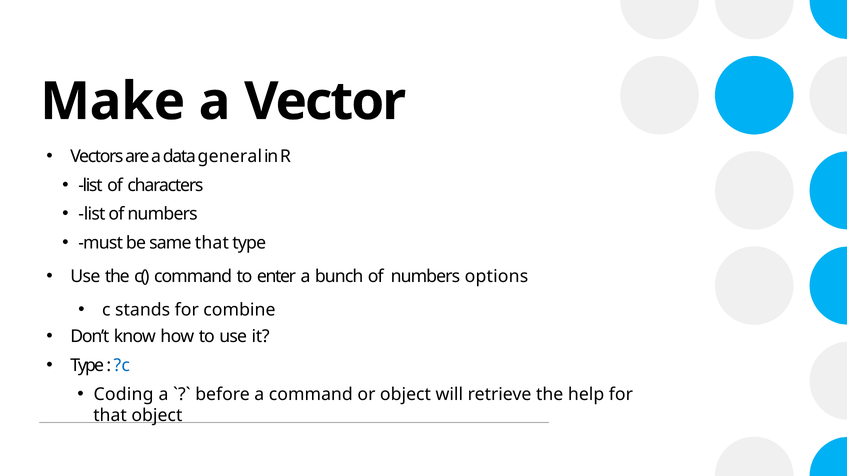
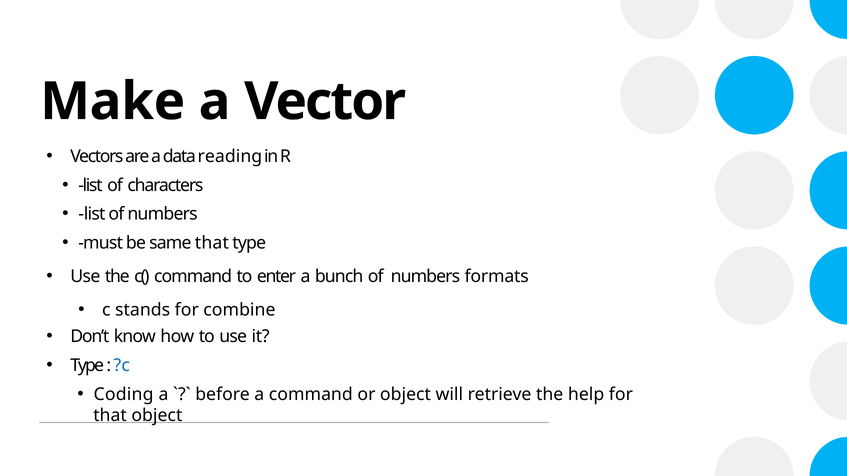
general: general -> reading
options: options -> formats
